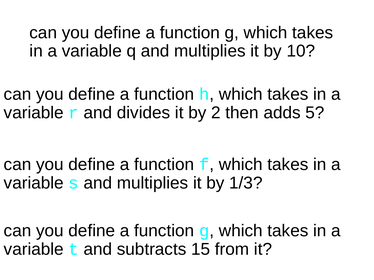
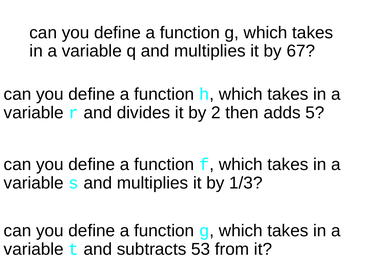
10: 10 -> 67
15: 15 -> 53
